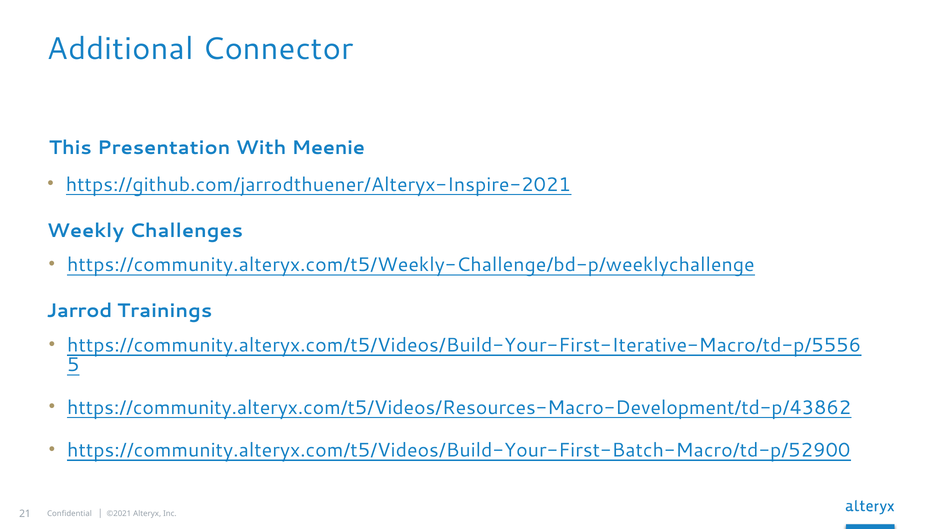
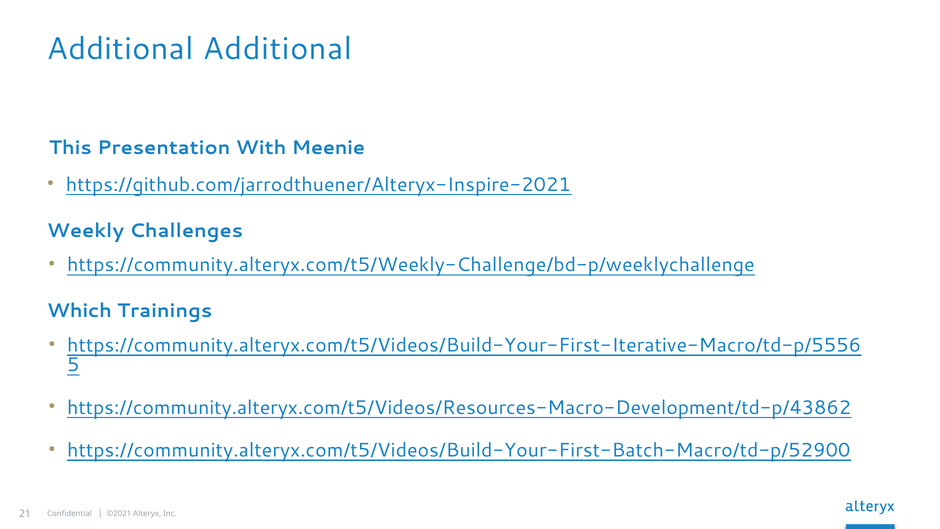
Additional Connector: Connector -> Additional
Jarrod: Jarrod -> Which
